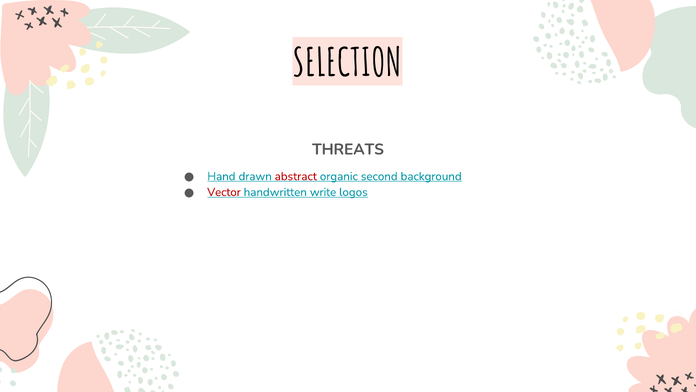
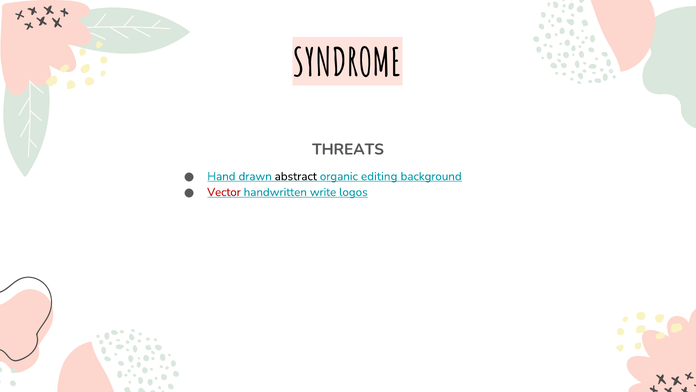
SELECTION: SELECTION -> SYNDROME
abstract colour: red -> black
second: second -> editing
